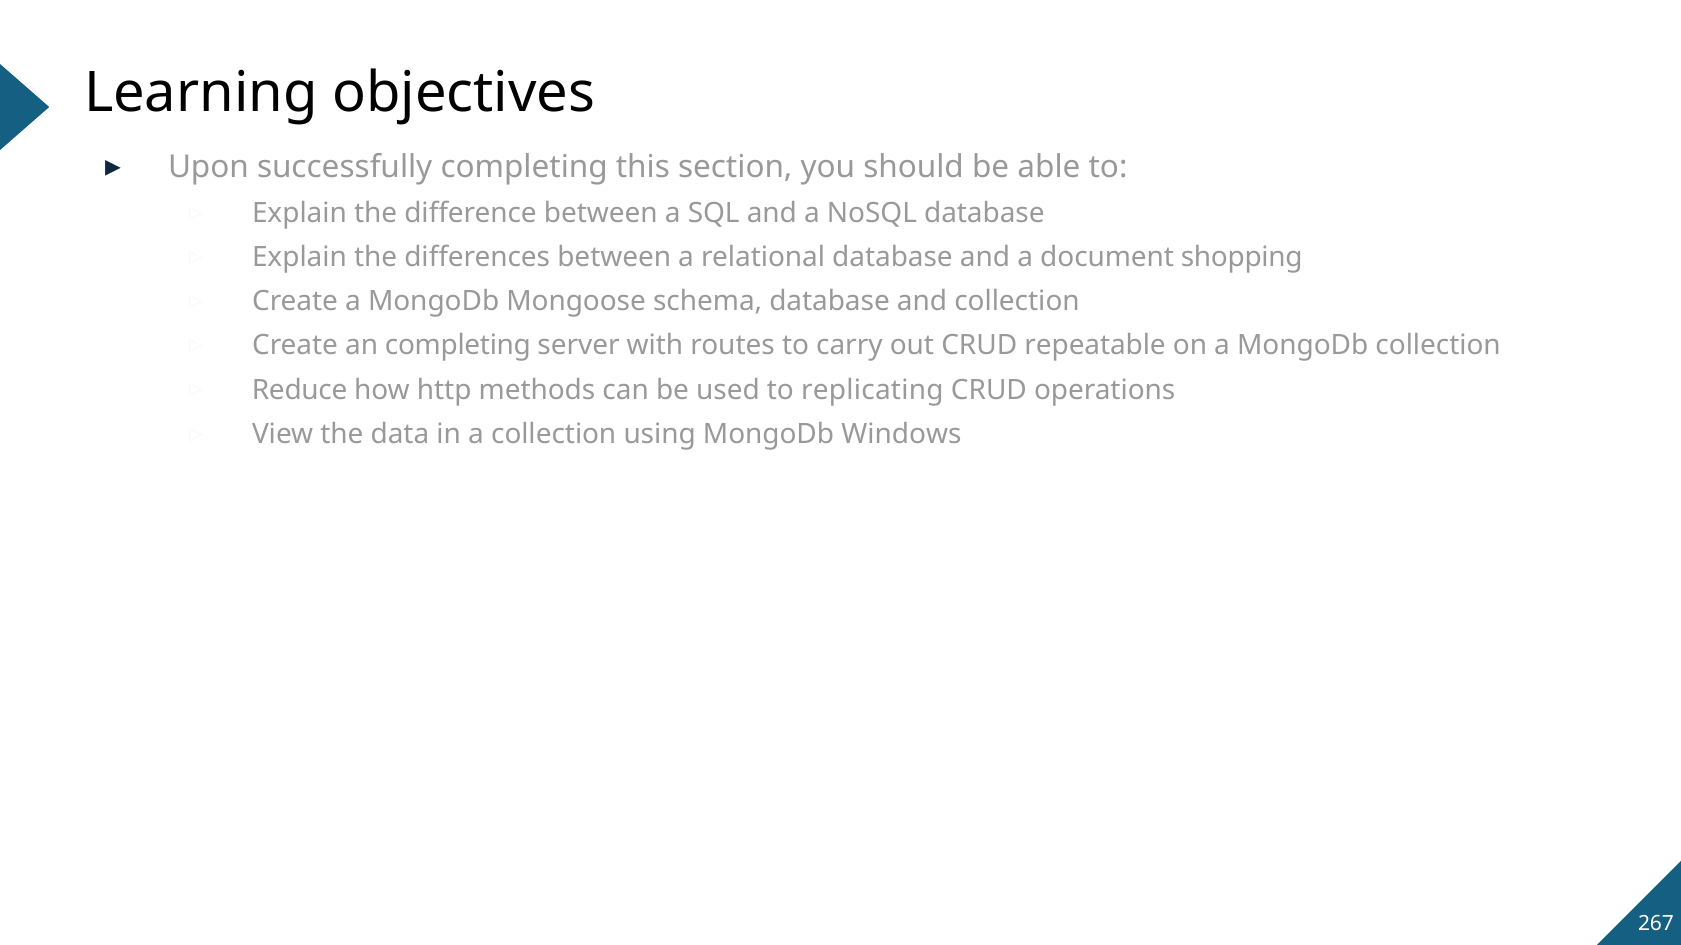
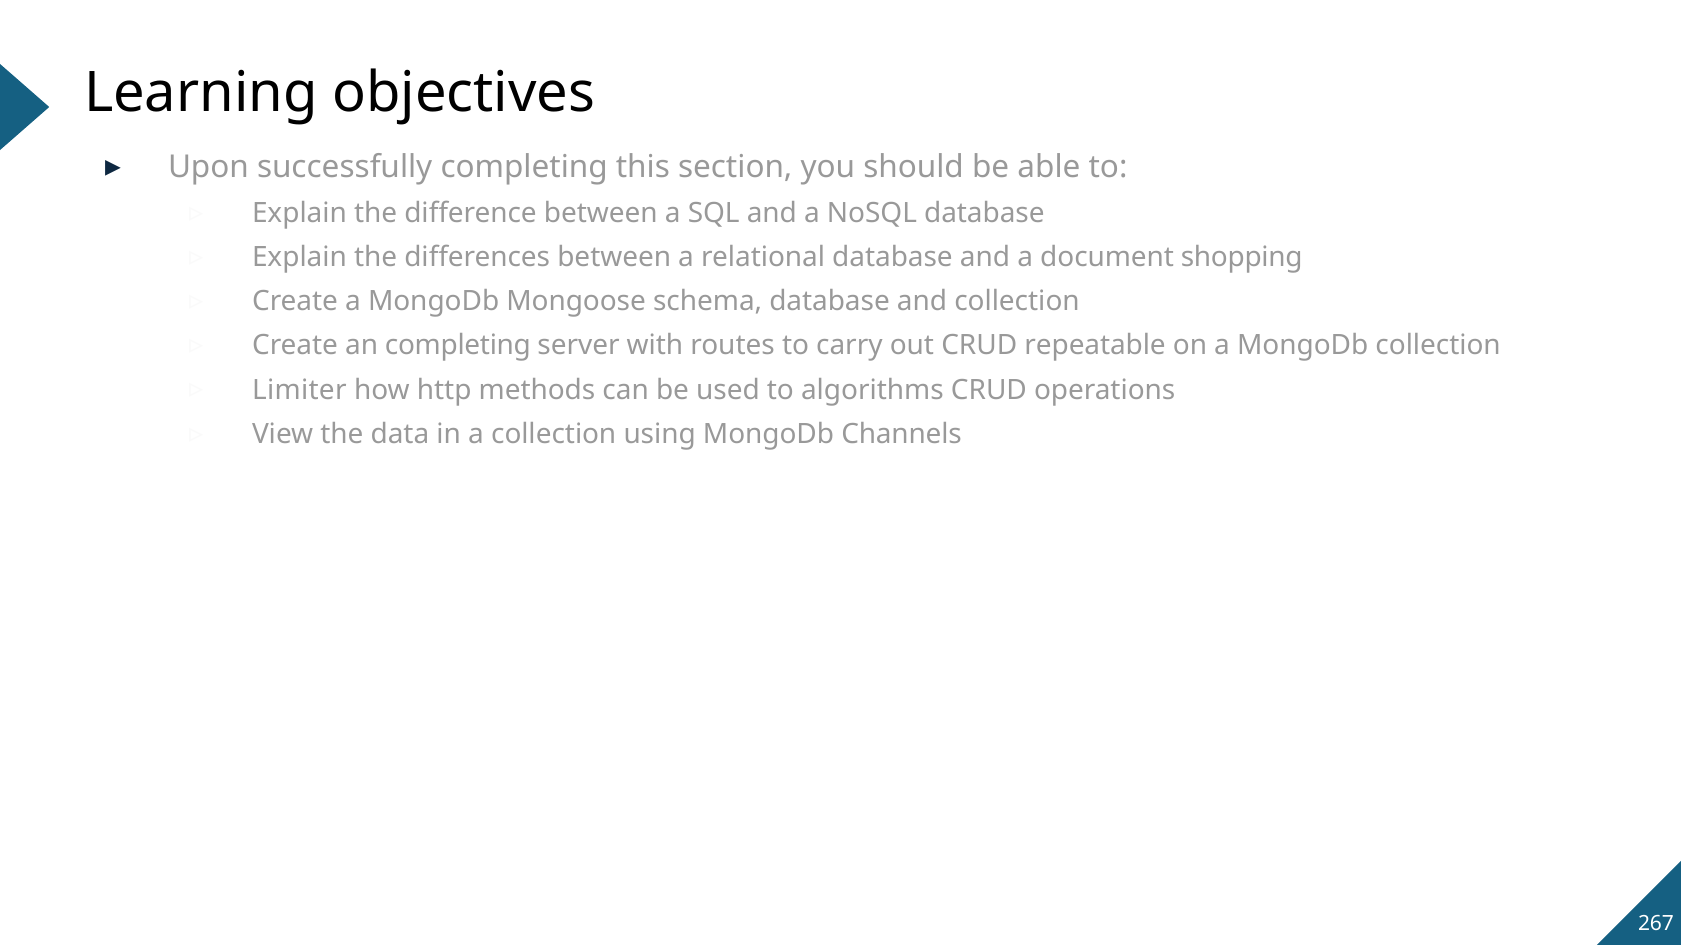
Reduce: Reduce -> Limiter
replicating: replicating -> algorithms
Windows: Windows -> Channels
